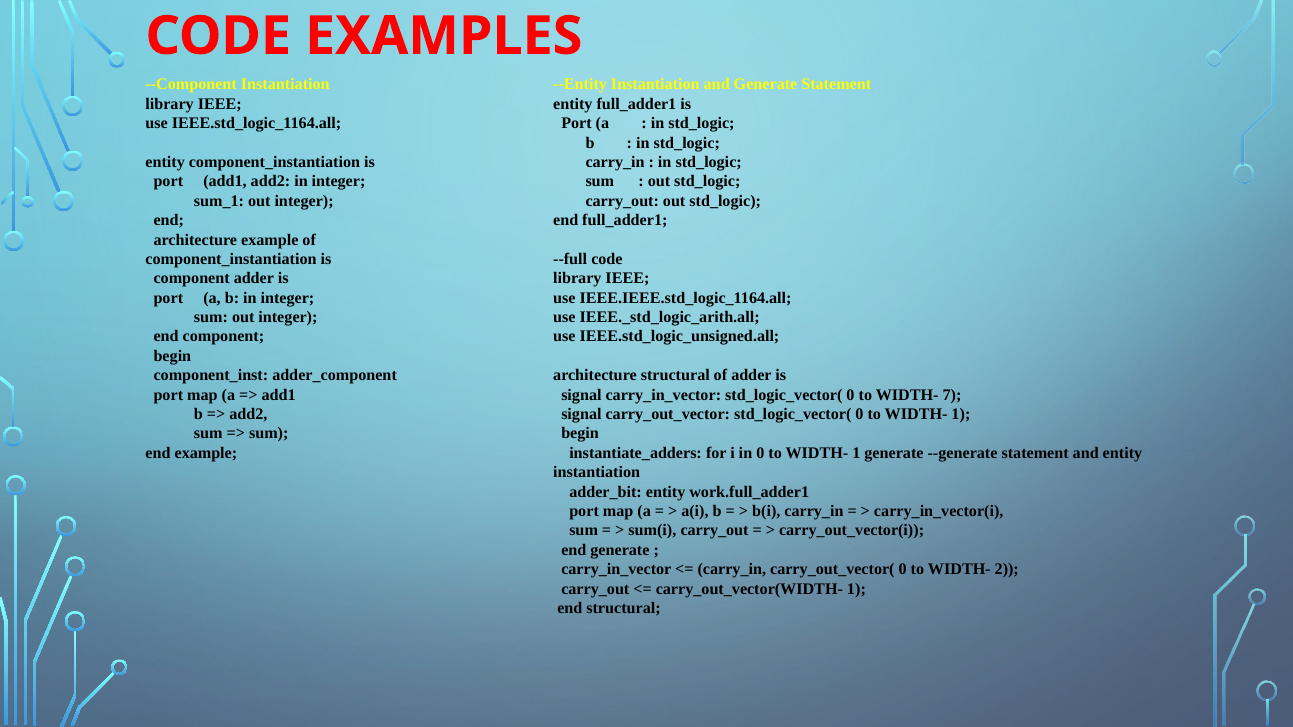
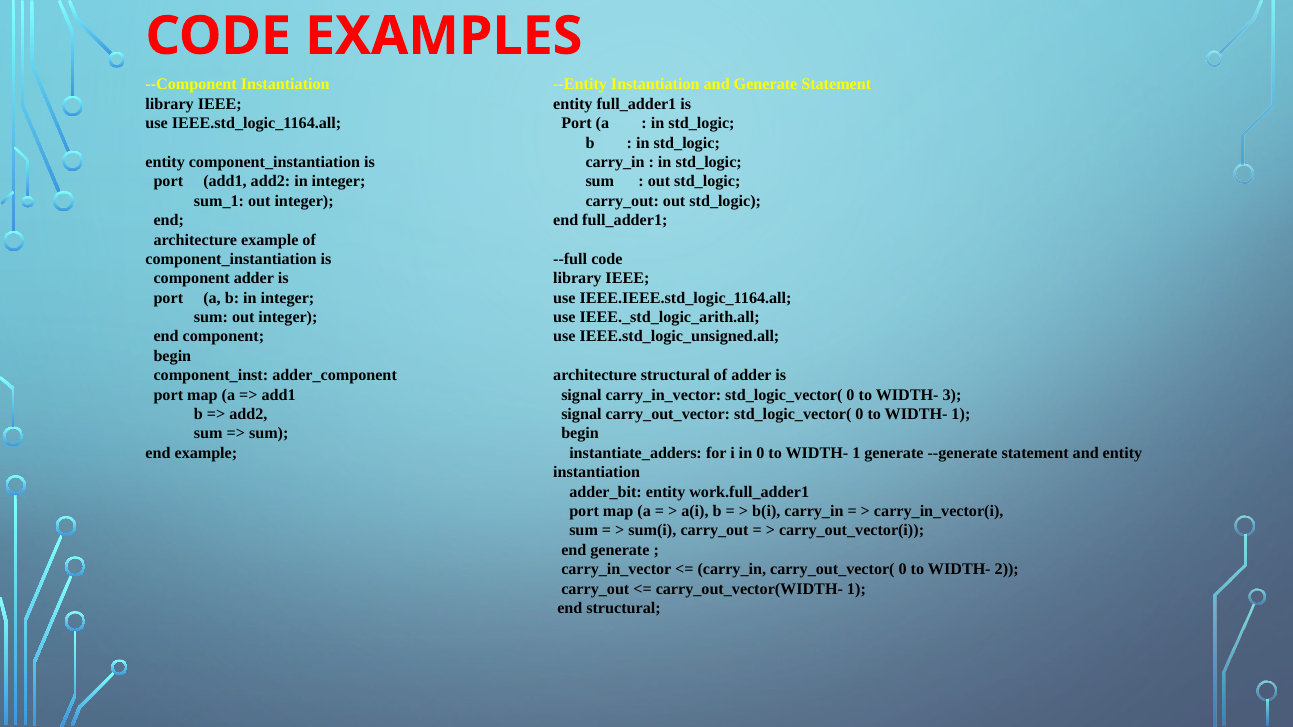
7: 7 -> 3
